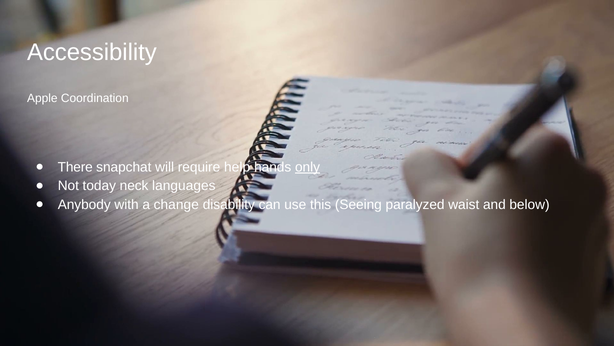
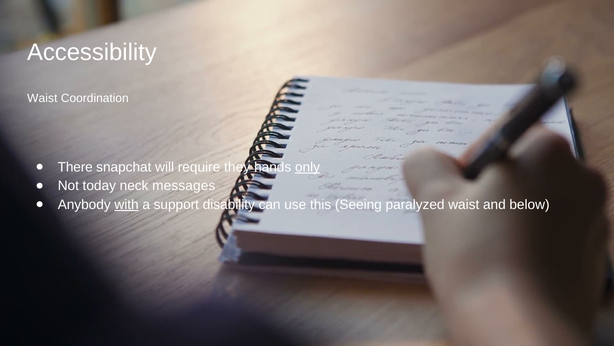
Apple at (42, 98): Apple -> Waist
help: help -> they
languages: languages -> messages
with underline: none -> present
change: change -> support
